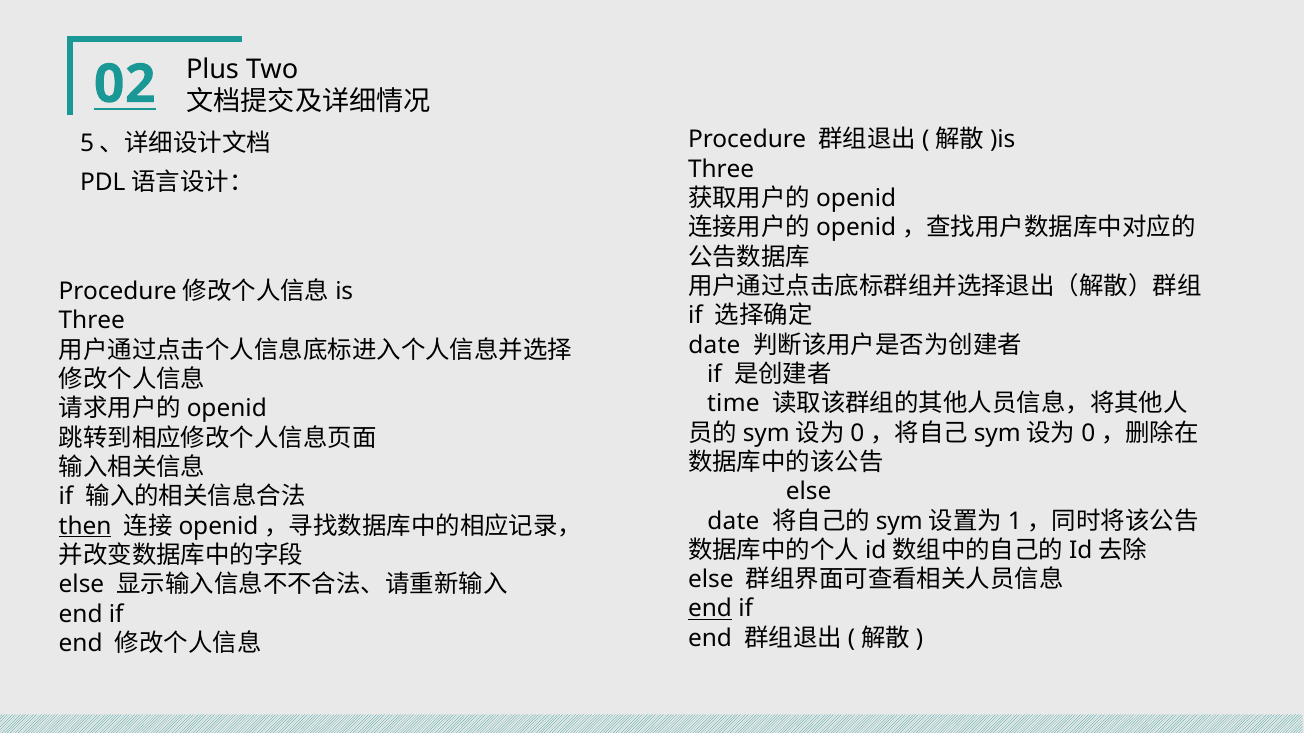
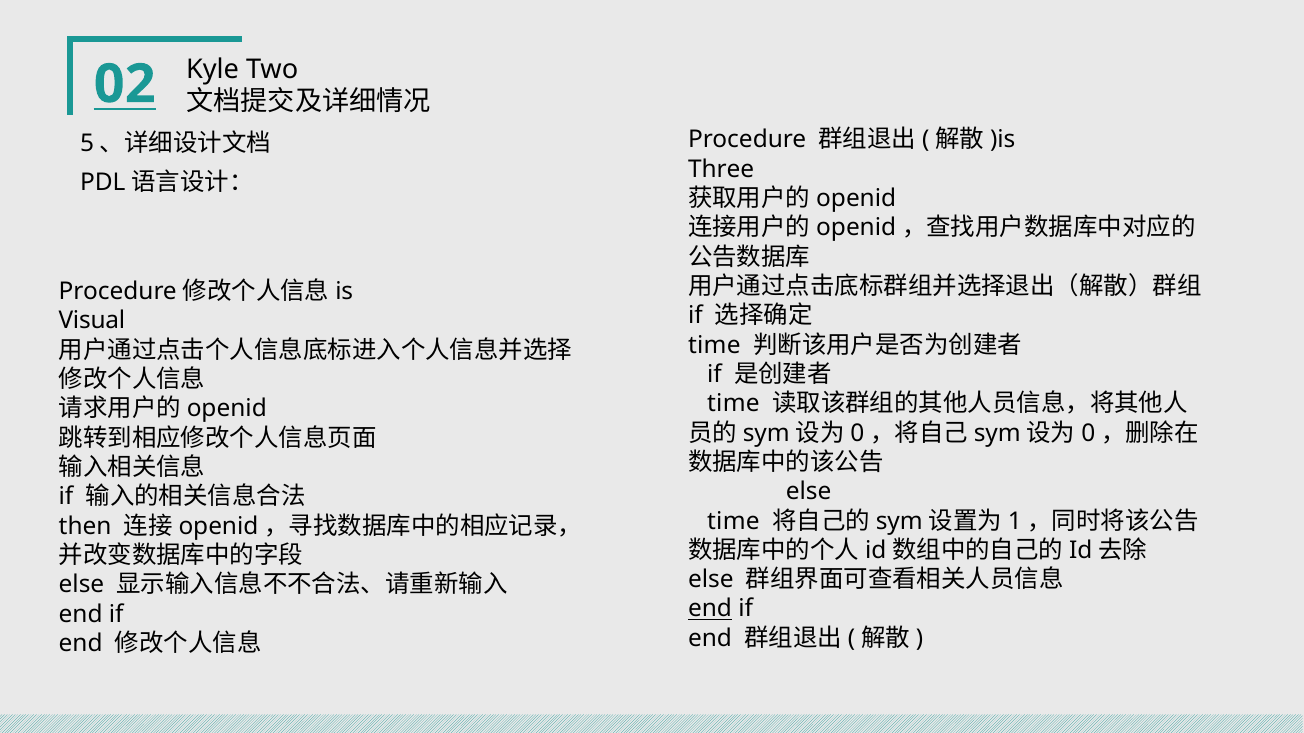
Plus: Plus -> Kyle
Three at (92, 321): Three -> Visual
date at (714, 345): date -> time
date at (733, 521): date -> time
then underline: present -> none
